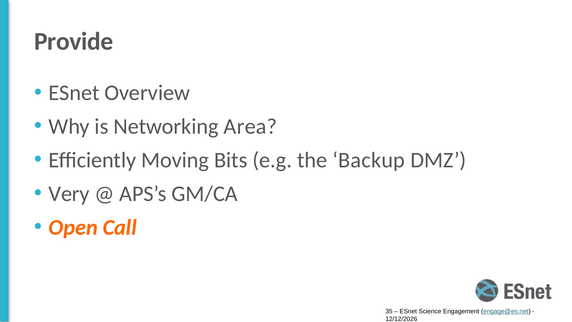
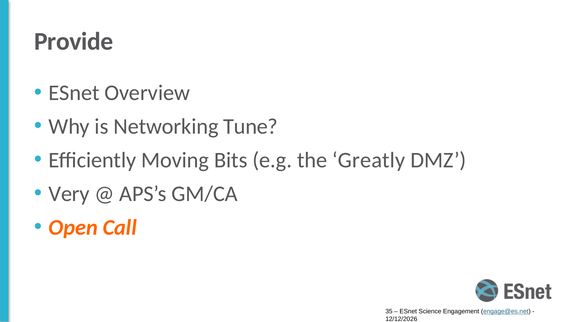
Area: Area -> Tune
Backup: Backup -> Greatly
